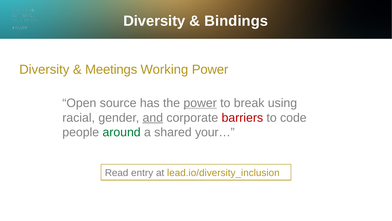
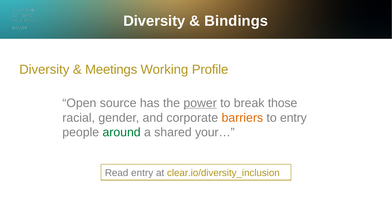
Working Power: Power -> Profile
using: using -> those
and underline: present -> none
barriers colour: red -> orange
to code: code -> entry
lead.io/diversity_inclusion: lead.io/diversity_inclusion -> clear.io/diversity_inclusion
